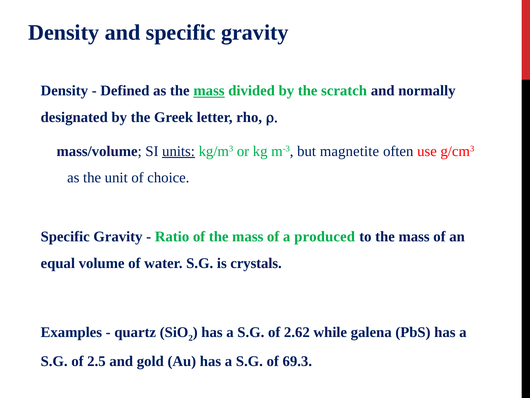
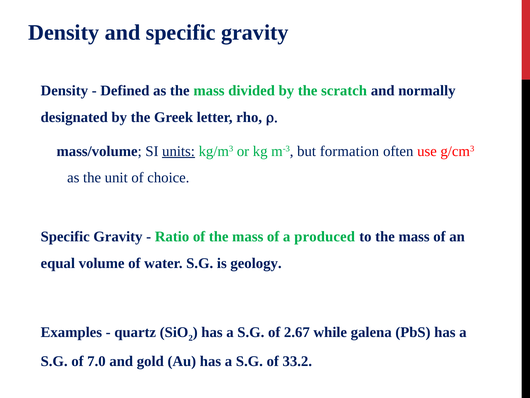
mass at (209, 91) underline: present -> none
magnetite: magnetite -> formation
crystals: crystals -> geology
2.62: 2.62 -> 2.67
2.5: 2.5 -> 7.0
69.3: 69.3 -> 33.2
